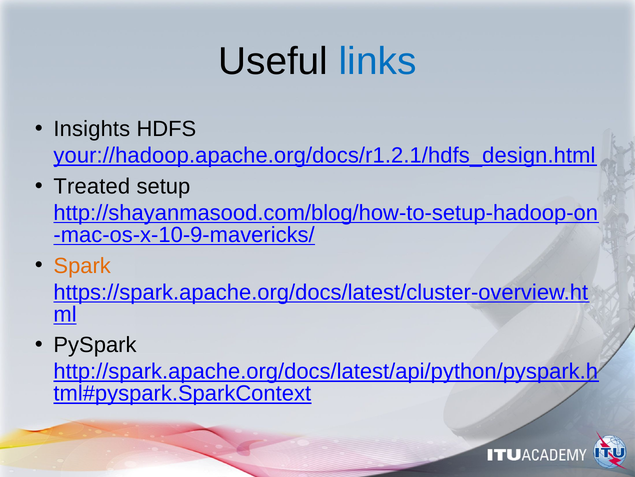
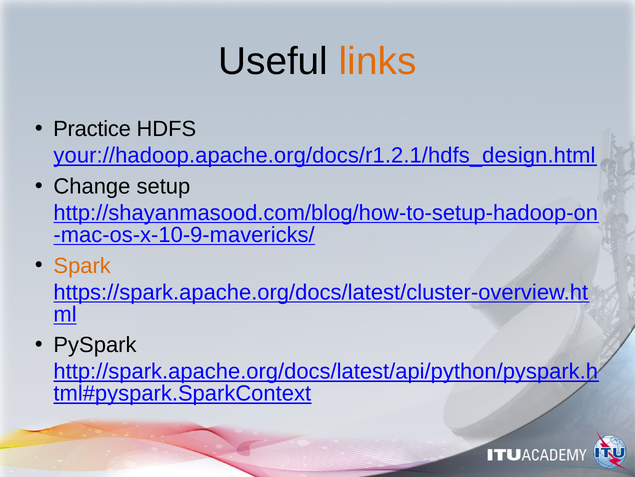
links colour: blue -> orange
Insights: Insights -> Practice
Treated: Treated -> Change
